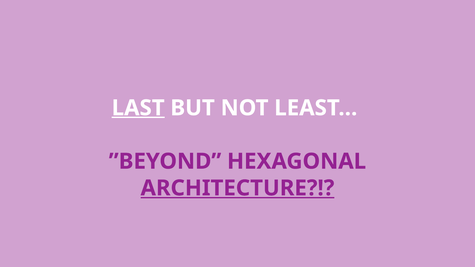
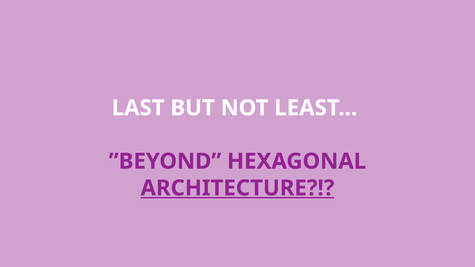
LAST underline: present -> none
